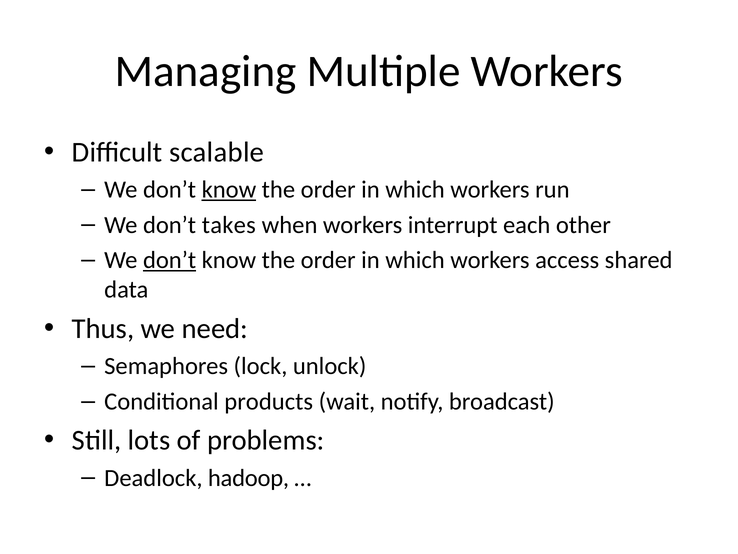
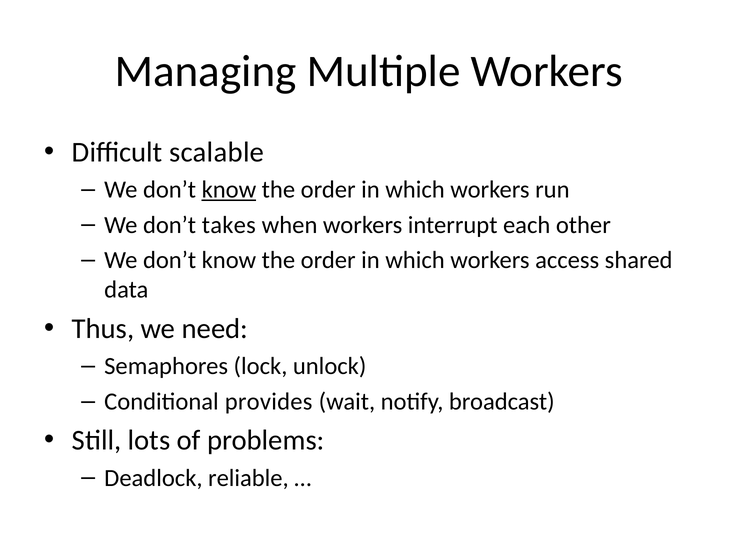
don’t at (170, 260) underline: present -> none
products: products -> provides
hadoop: hadoop -> reliable
